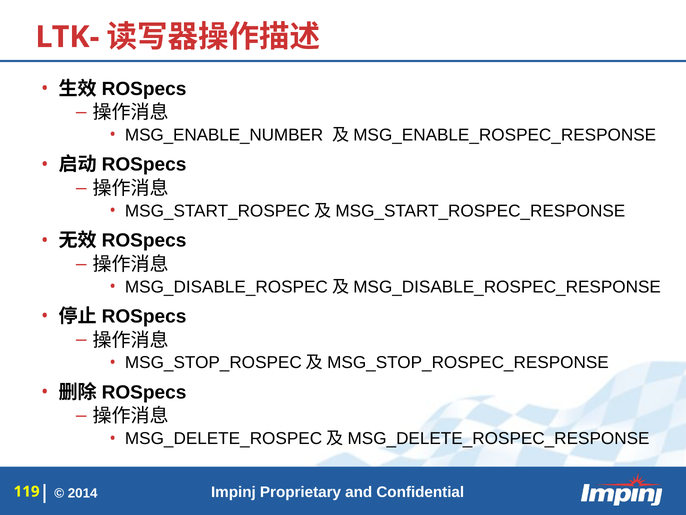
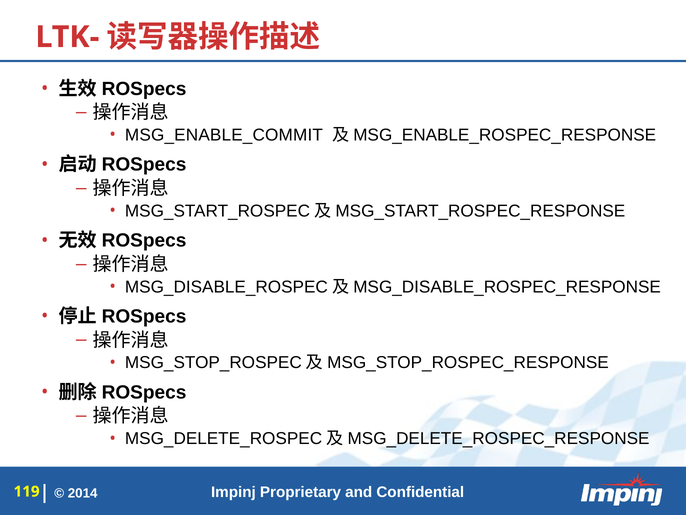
MSG_ENABLE_NUMBER: MSG_ENABLE_NUMBER -> MSG_ENABLE_COMMIT
